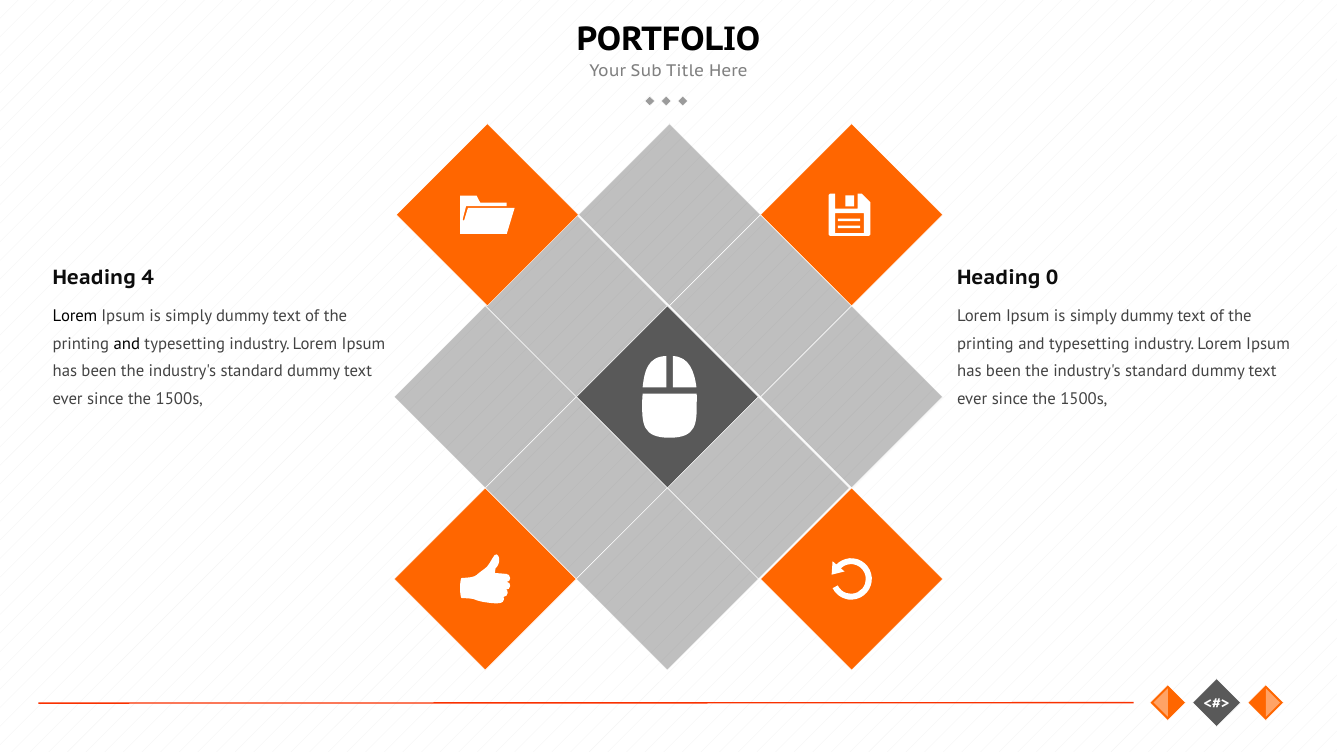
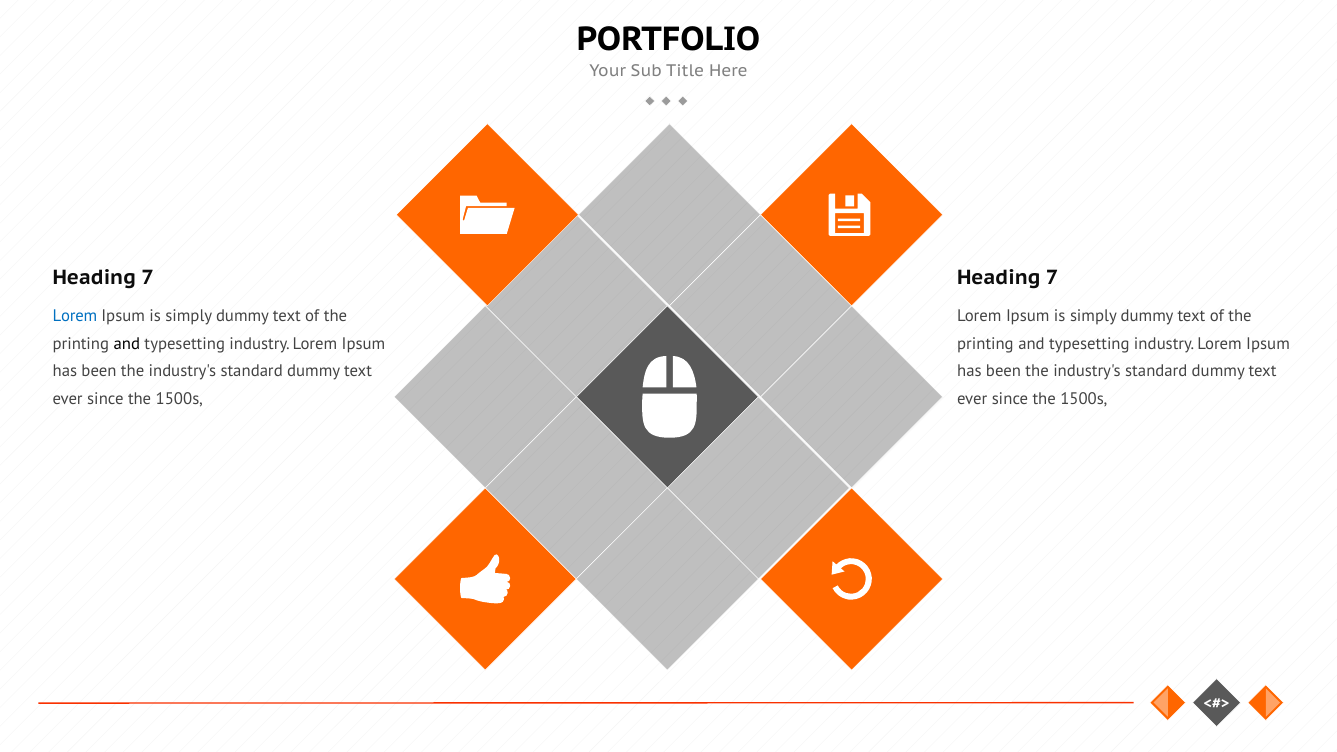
4 at (148, 278): 4 -> 7
0 at (1052, 278): 0 -> 7
Lorem at (75, 316) colour: black -> blue
